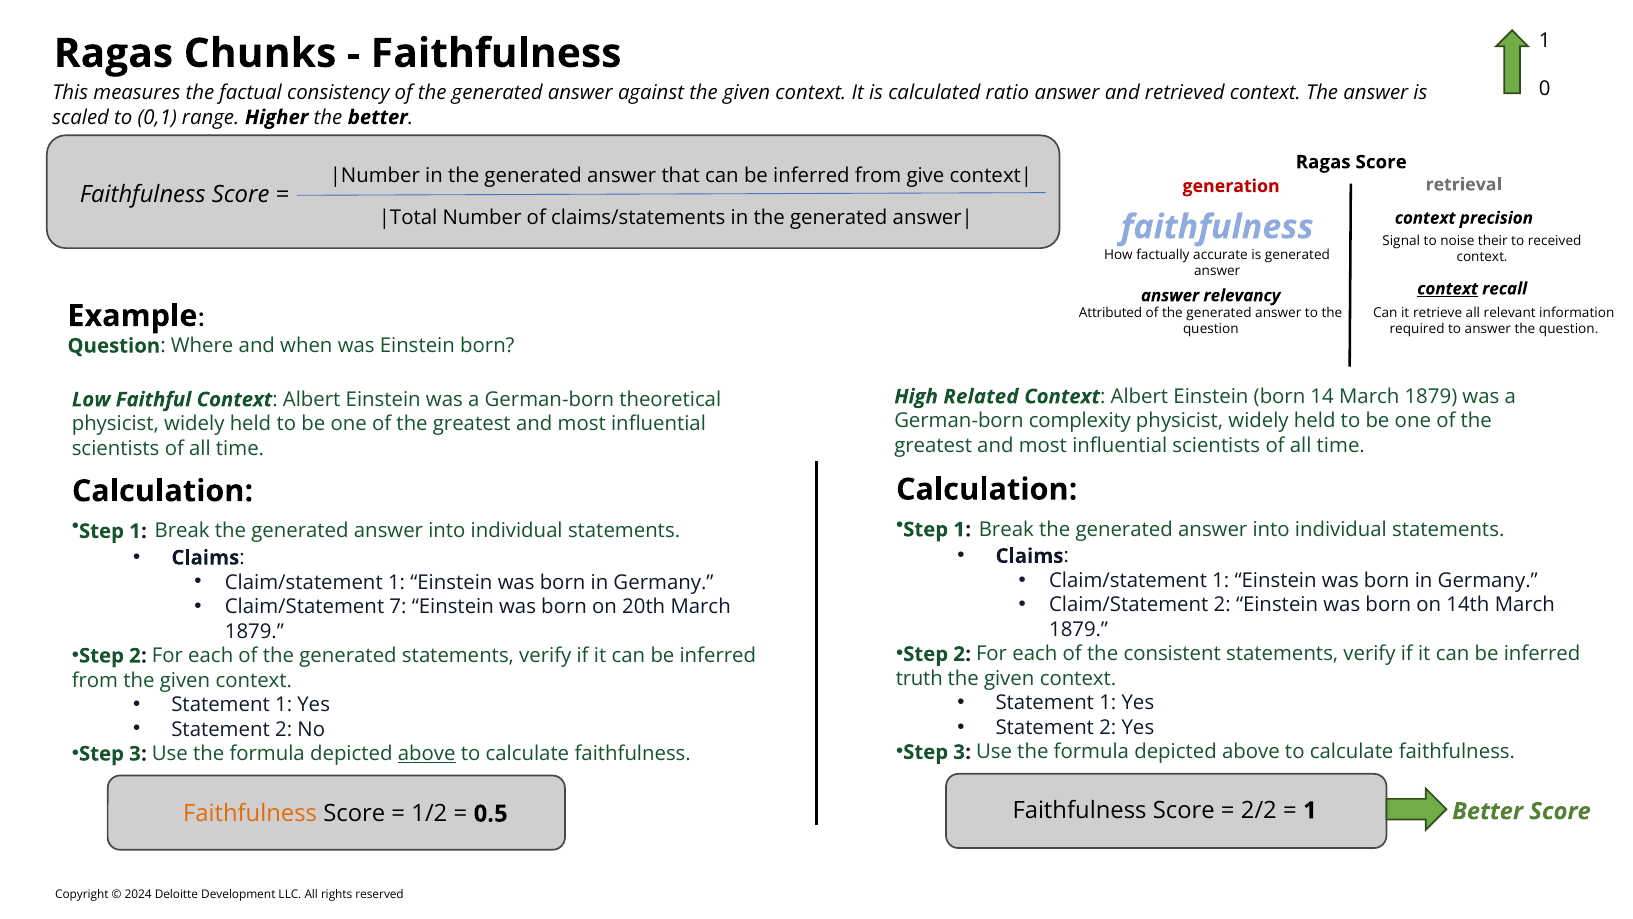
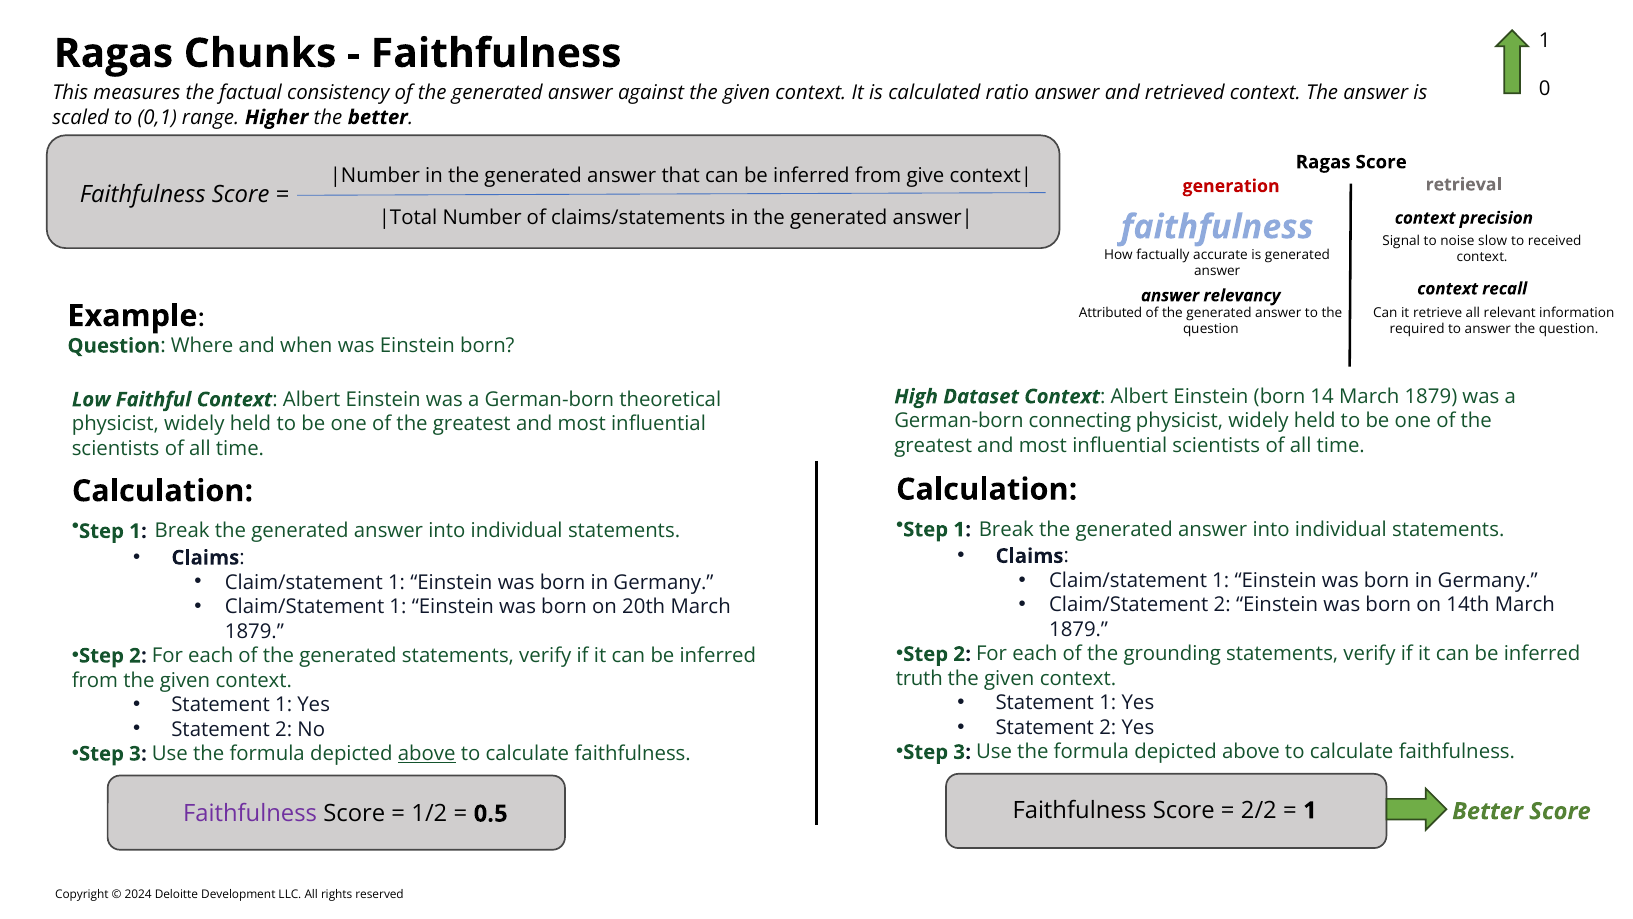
their: their -> slow
context at (1448, 289) underline: present -> none
Related: Related -> Dataset
complexity: complexity -> connecting
7 at (398, 607): 7 -> 1
consistent: consistent -> grounding
Faithfulness at (250, 813) colour: orange -> purple
